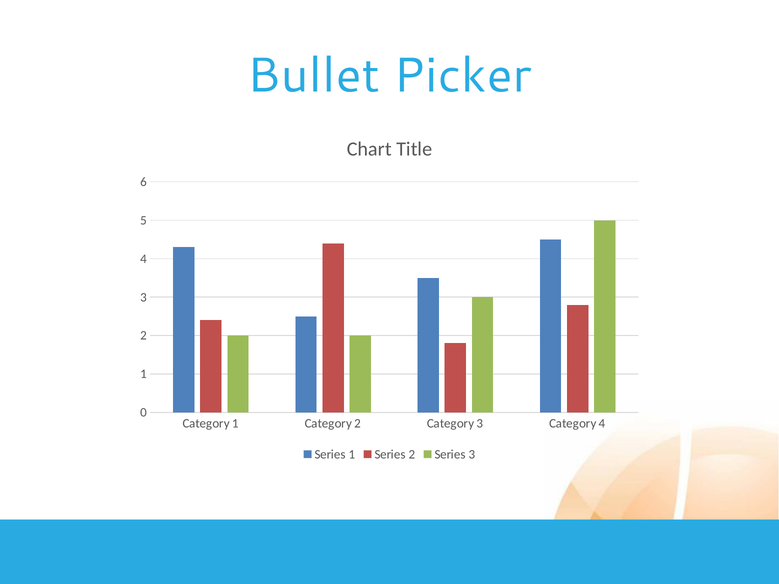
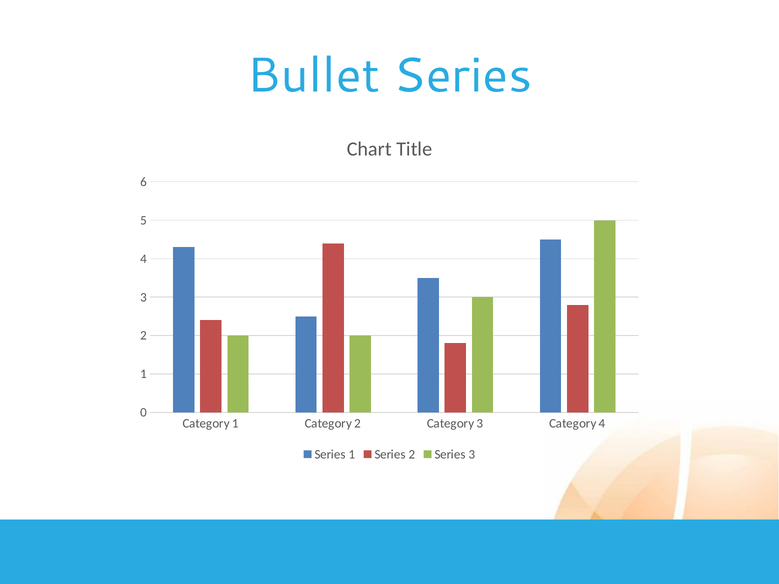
Bullet Picker: Picker -> Series
